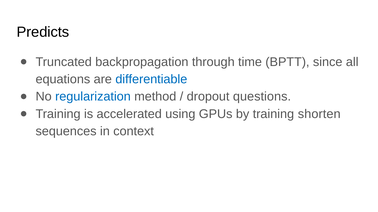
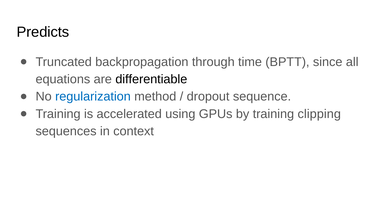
differentiable colour: blue -> black
questions: questions -> sequence
shorten: shorten -> clipping
